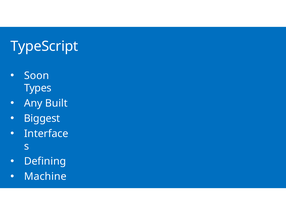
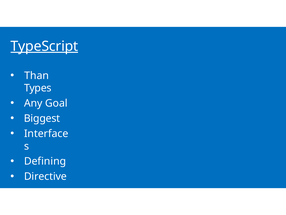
TypeScript underline: none -> present
Soon: Soon -> Than
Built: Built -> Goal
Machine: Machine -> Directive
